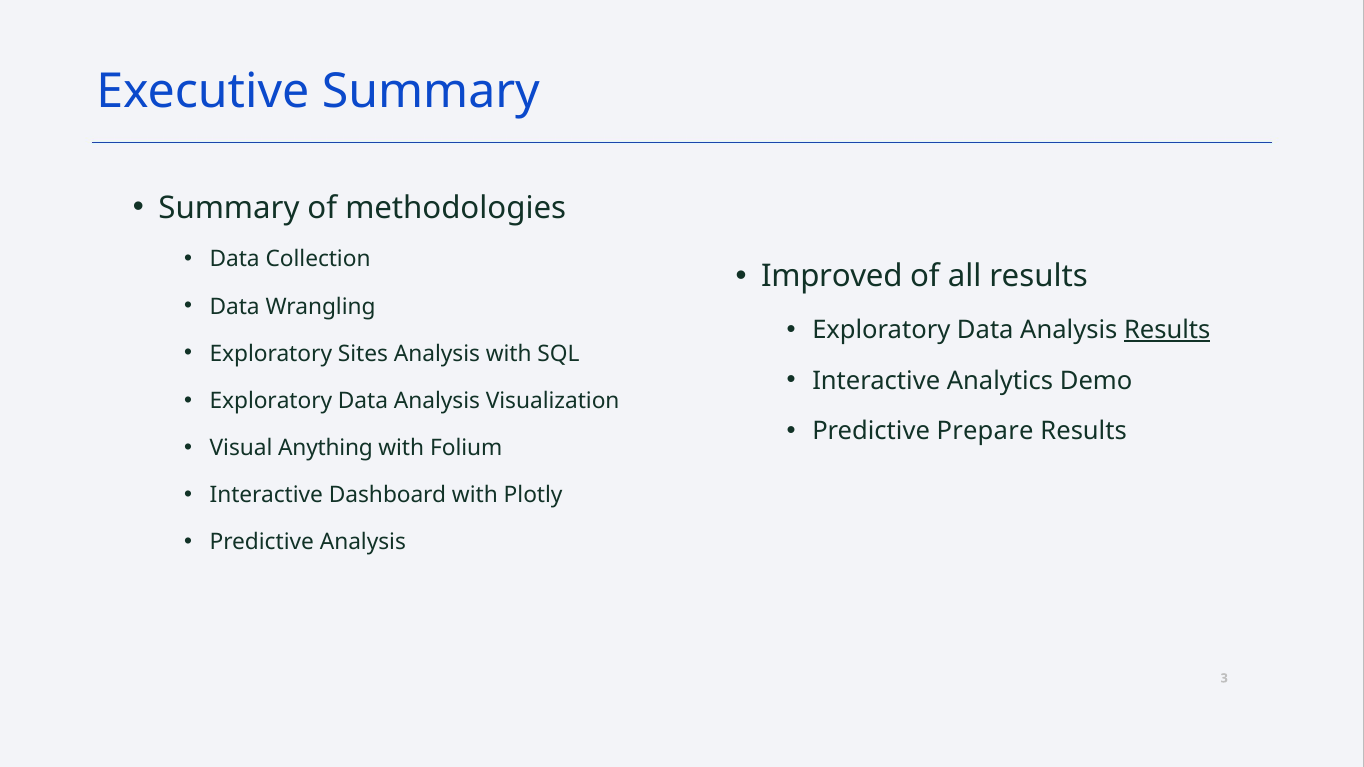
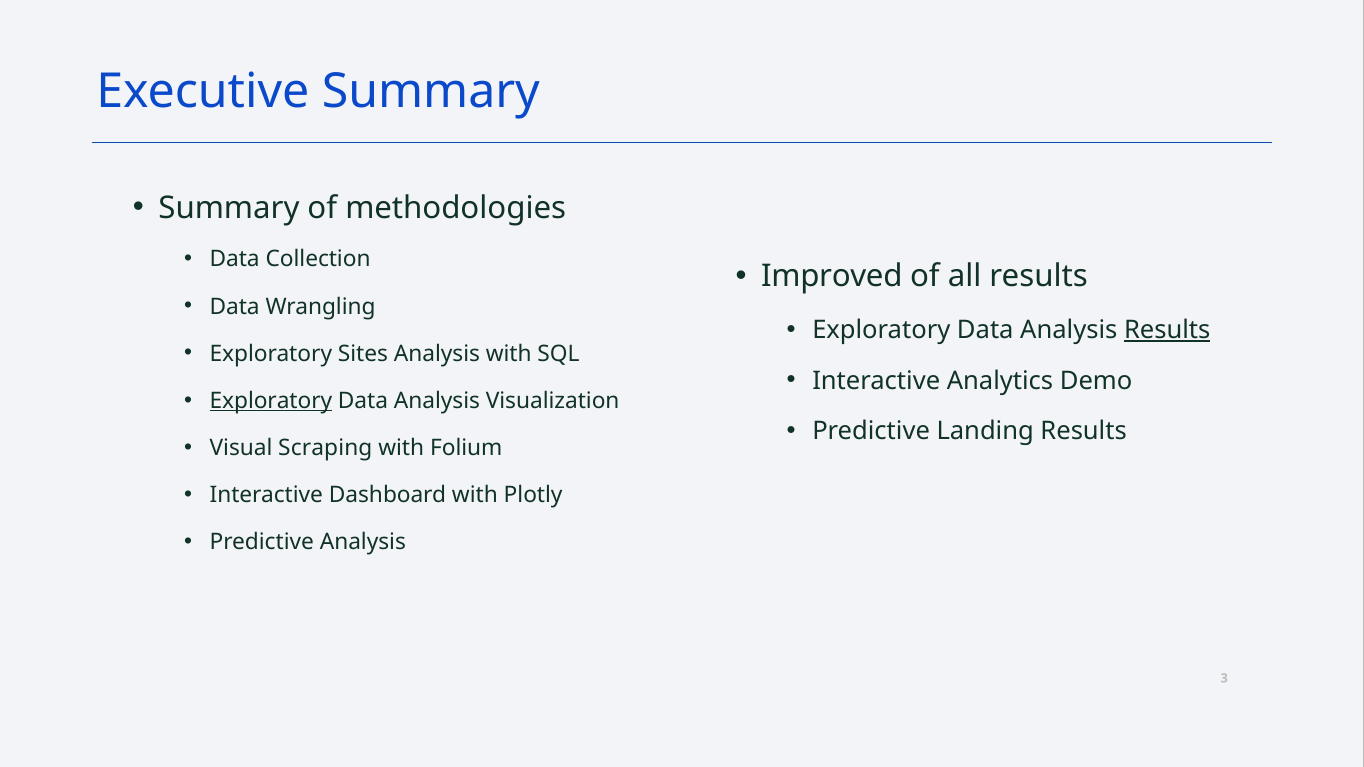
Exploratory at (271, 401) underline: none -> present
Prepare: Prepare -> Landing
Anything: Anything -> Scraping
